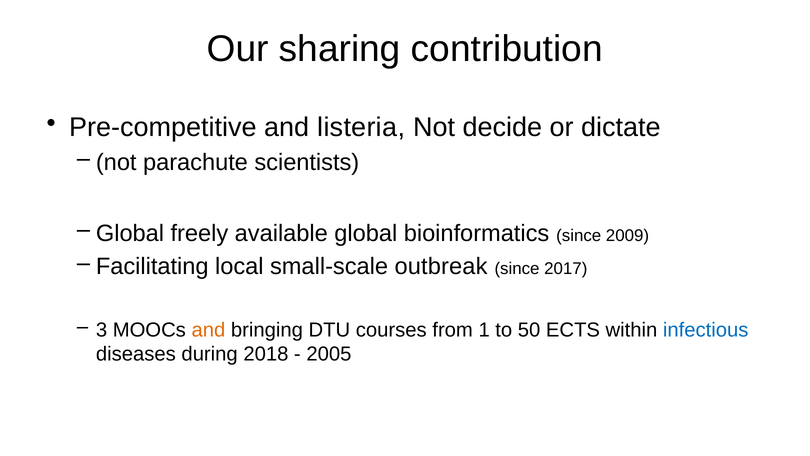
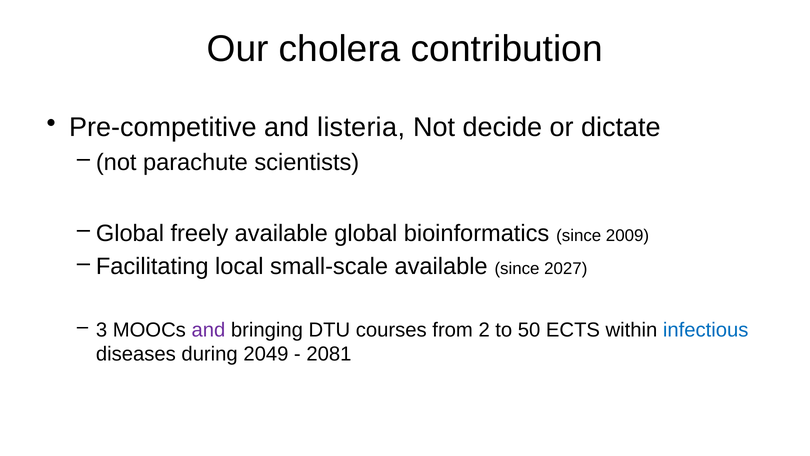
sharing: sharing -> cholera
small-scale outbreak: outbreak -> available
2017: 2017 -> 2027
and at (208, 330) colour: orange -> purple
1: 1 -> 2
2018: 2018 -> 2049
2005: 2005 -> 2081
